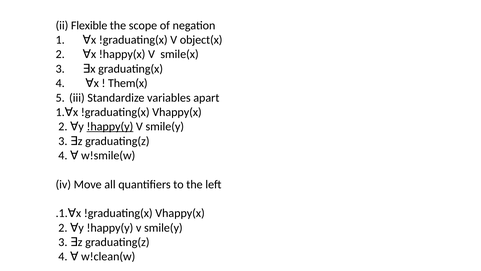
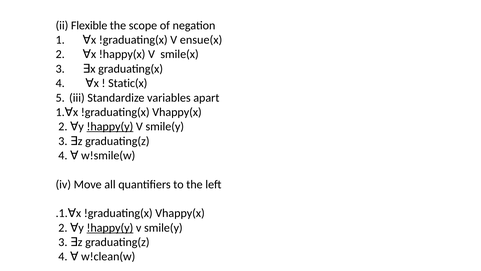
object(x: object(x -> ensue(x
Them(x: Them(x -> Static(x
!happy(y at (110, 227) underline: none -> present
